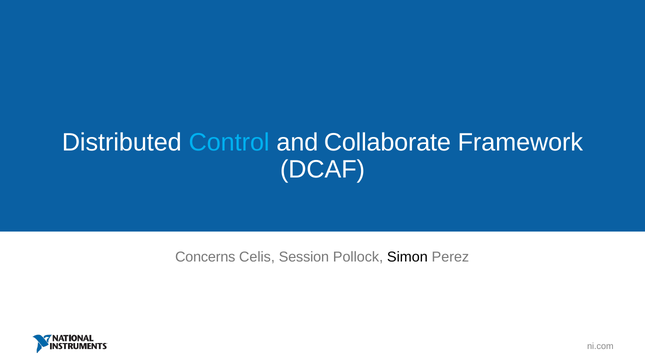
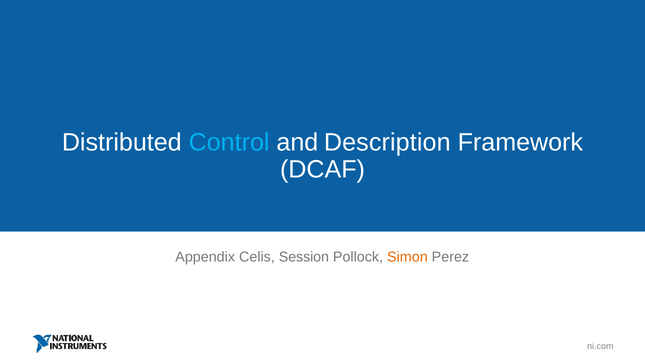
Collaborate: Collaborate -> Description
Concerns: Concerns -> Appendix
Simon colour: black -> orange
